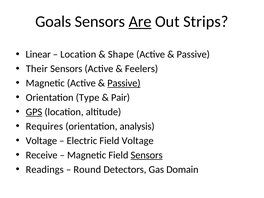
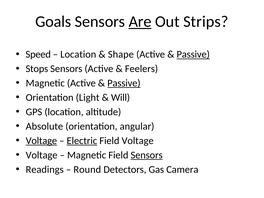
Linear: Linear -> Speed
Passive at (193, 54) underline: none -> present
Their: Their -> Stops
Type: Type -> Light
Pair: Pair -> Will
GPS underline: present -> none
Requires: Requires -> Absolute
analysis: analysis -> angular
Voltage at (41, 141) underline: none -> present
Electric underline: none -> present
Receive at (42, 155): Receive -> Voltage
Domain: Domain -> Camera
